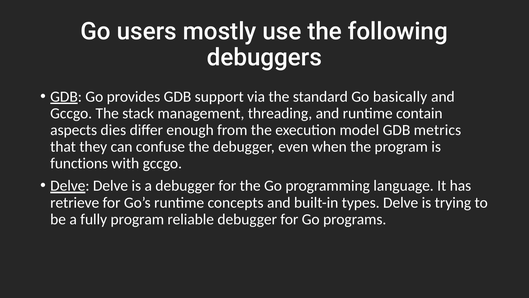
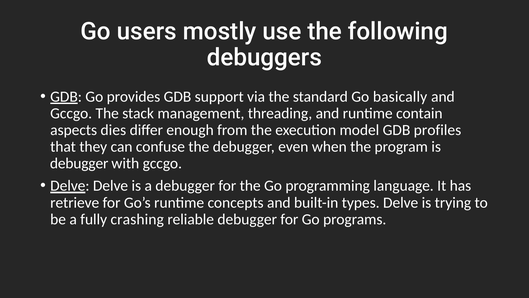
metrics: metrics -> profiles
functions at (79, 163): functions -> debugger
fully program: program -> crashing
